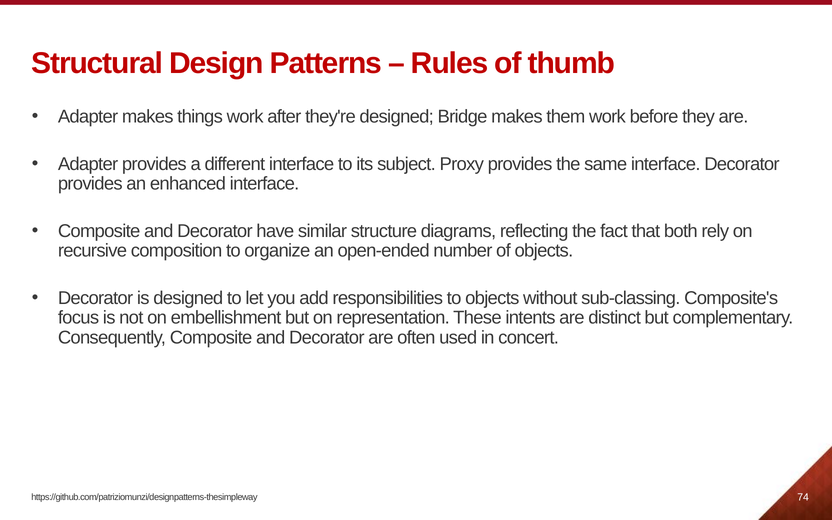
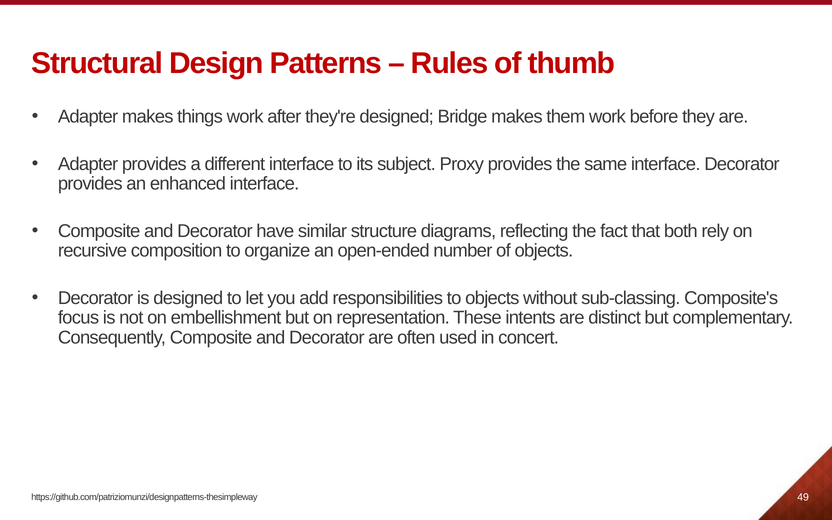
74: 74 -> 49
